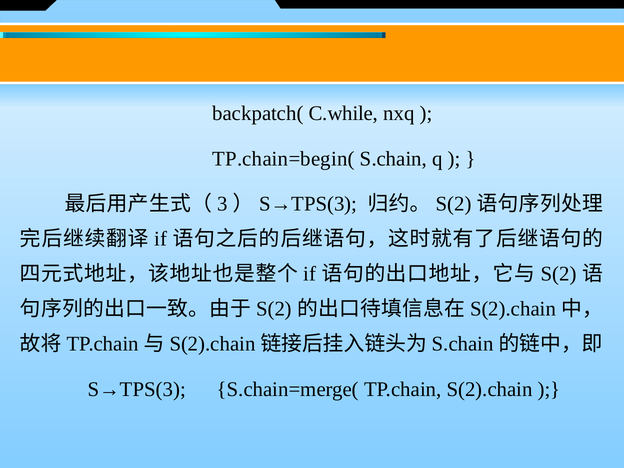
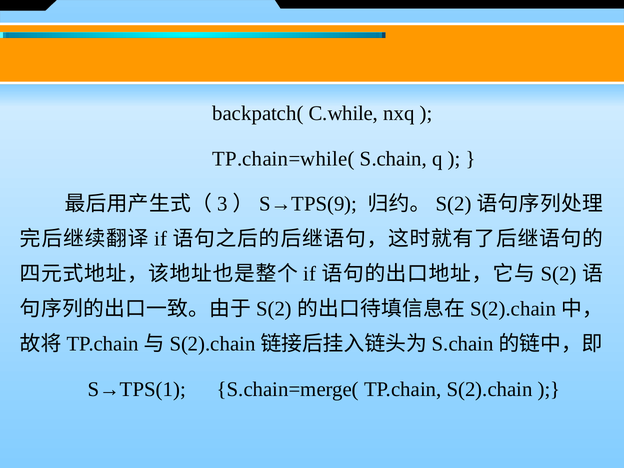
TP.chain=begin(: TP.chain=begin( -> TP.chain=while(
S→TPS(3 at (308, 204): S→TPS(3 -> S→TPS(9
S→TPS(3 at (137, 389): S→TPS(3 -> S→TPS(1
